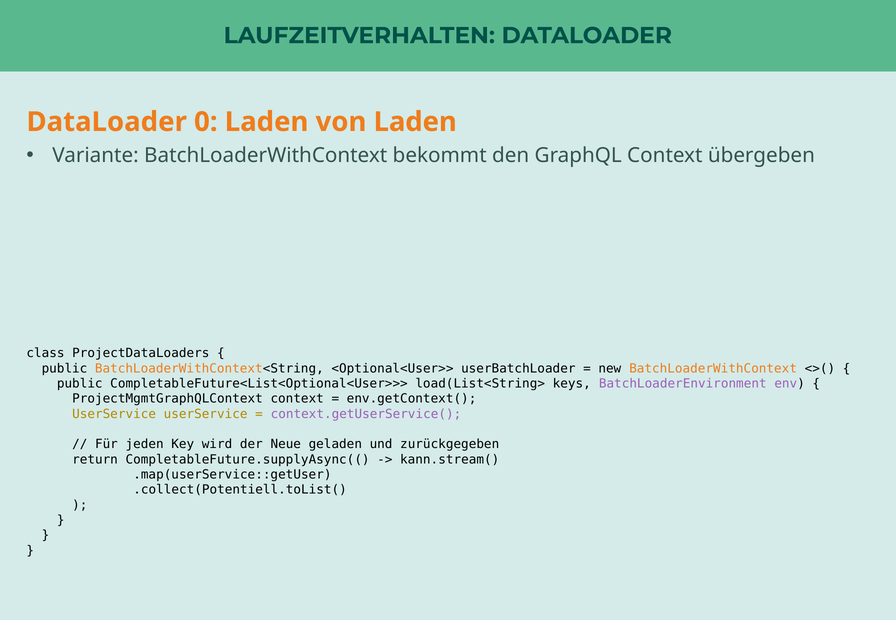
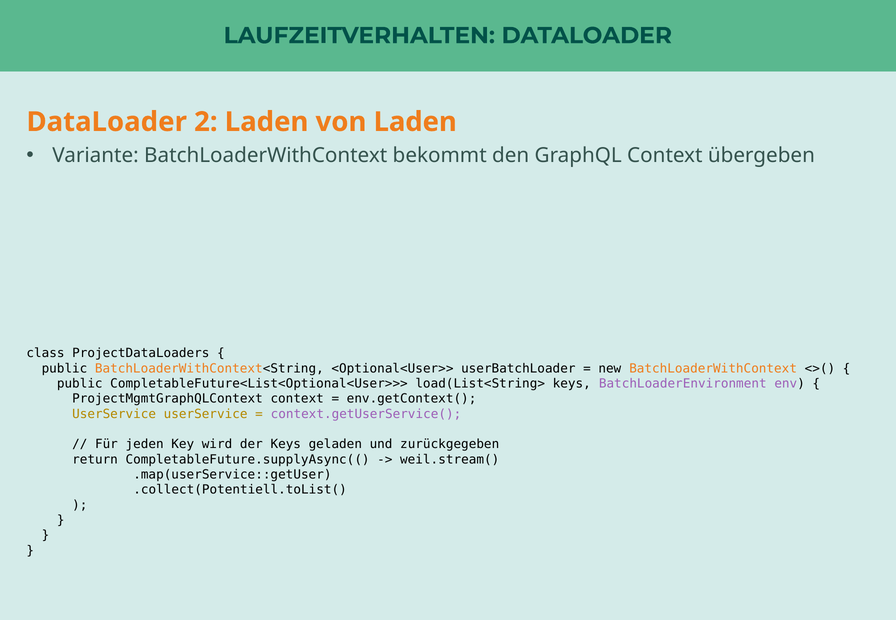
0: 0 -> 2
der Neue: Neue -> Keys
kann.stream(: kann.stream( -> weil.stream(
